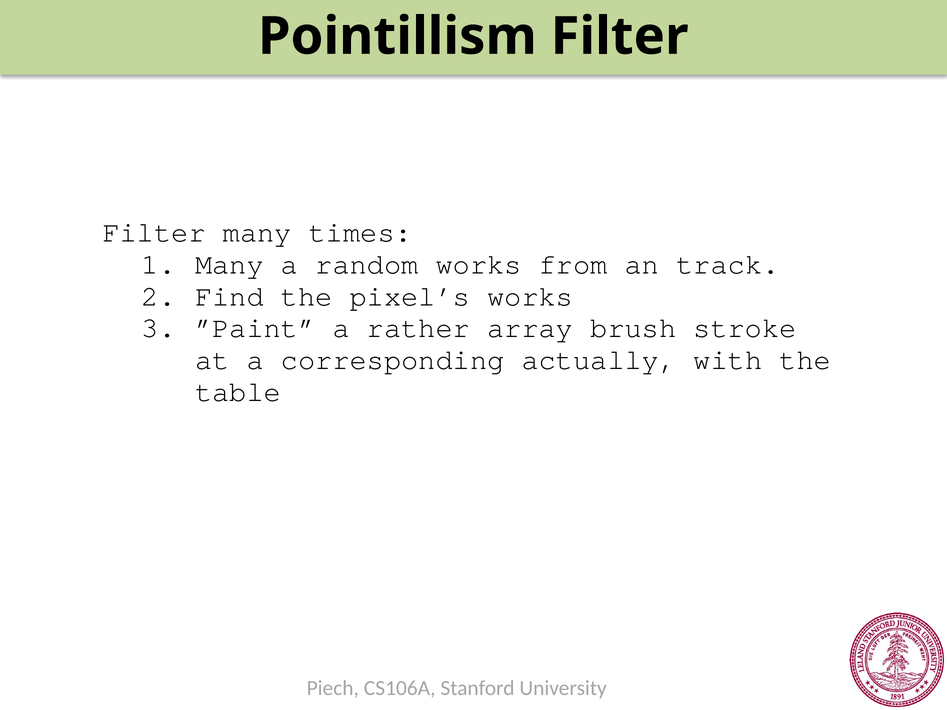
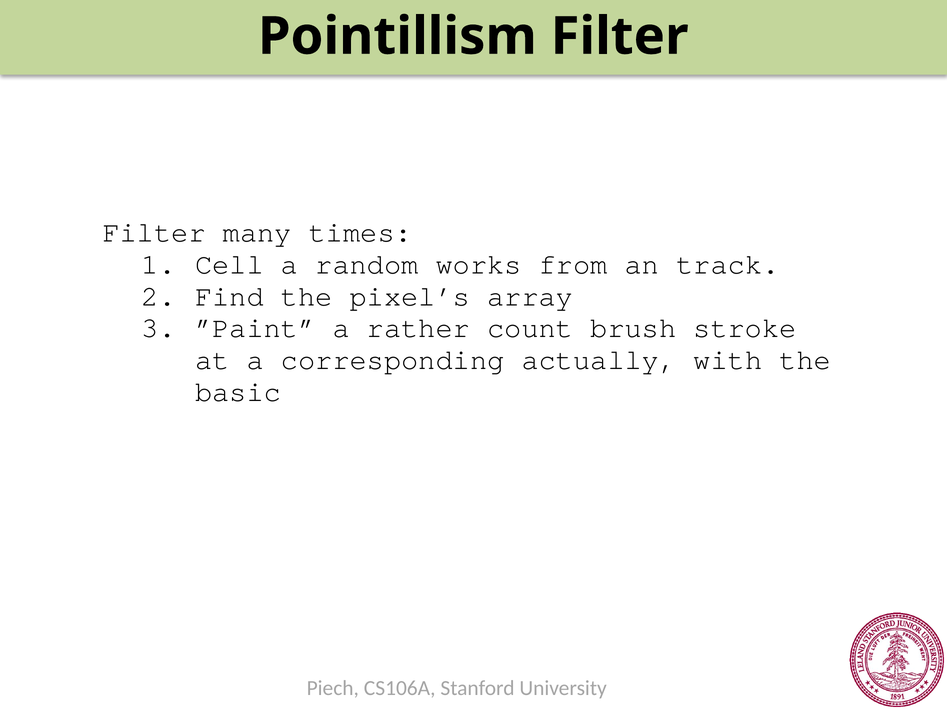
Many at (229, 264): Many -> Cell
pixel’s works: works -> array
array: array -> count
table: table -> basic
